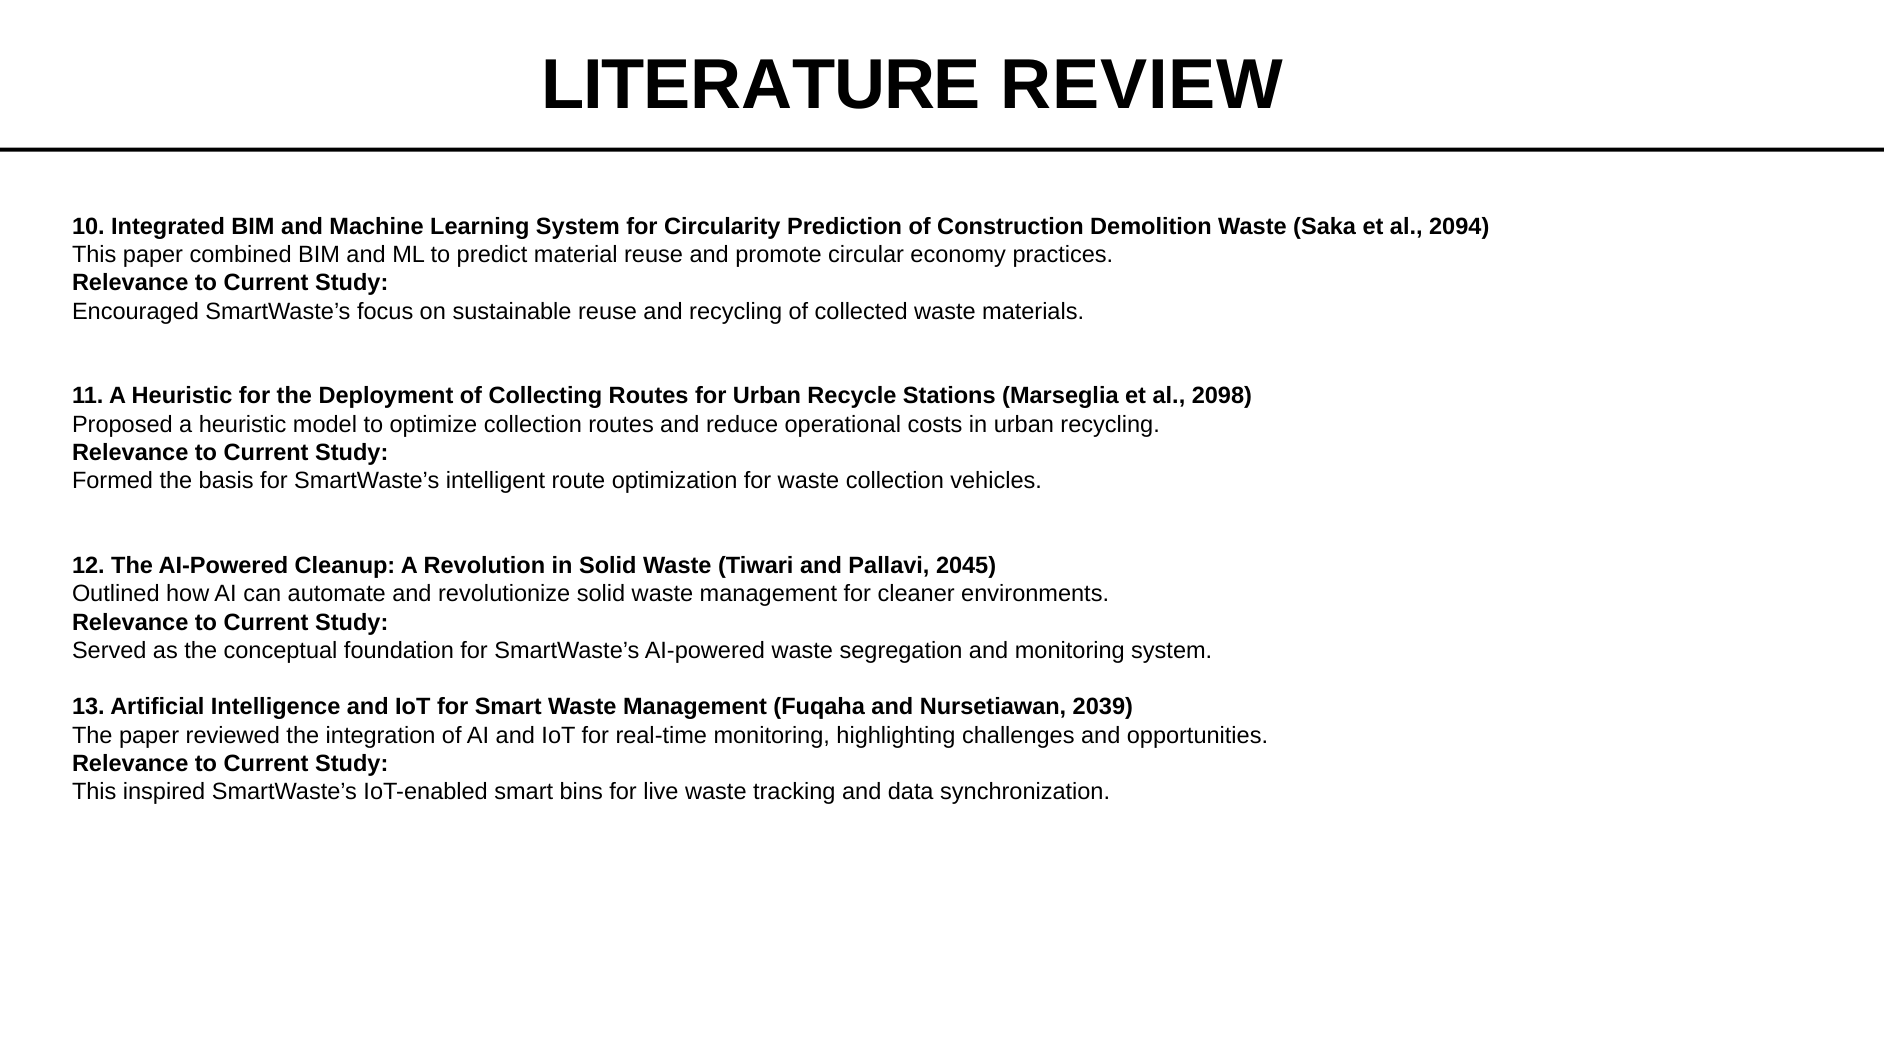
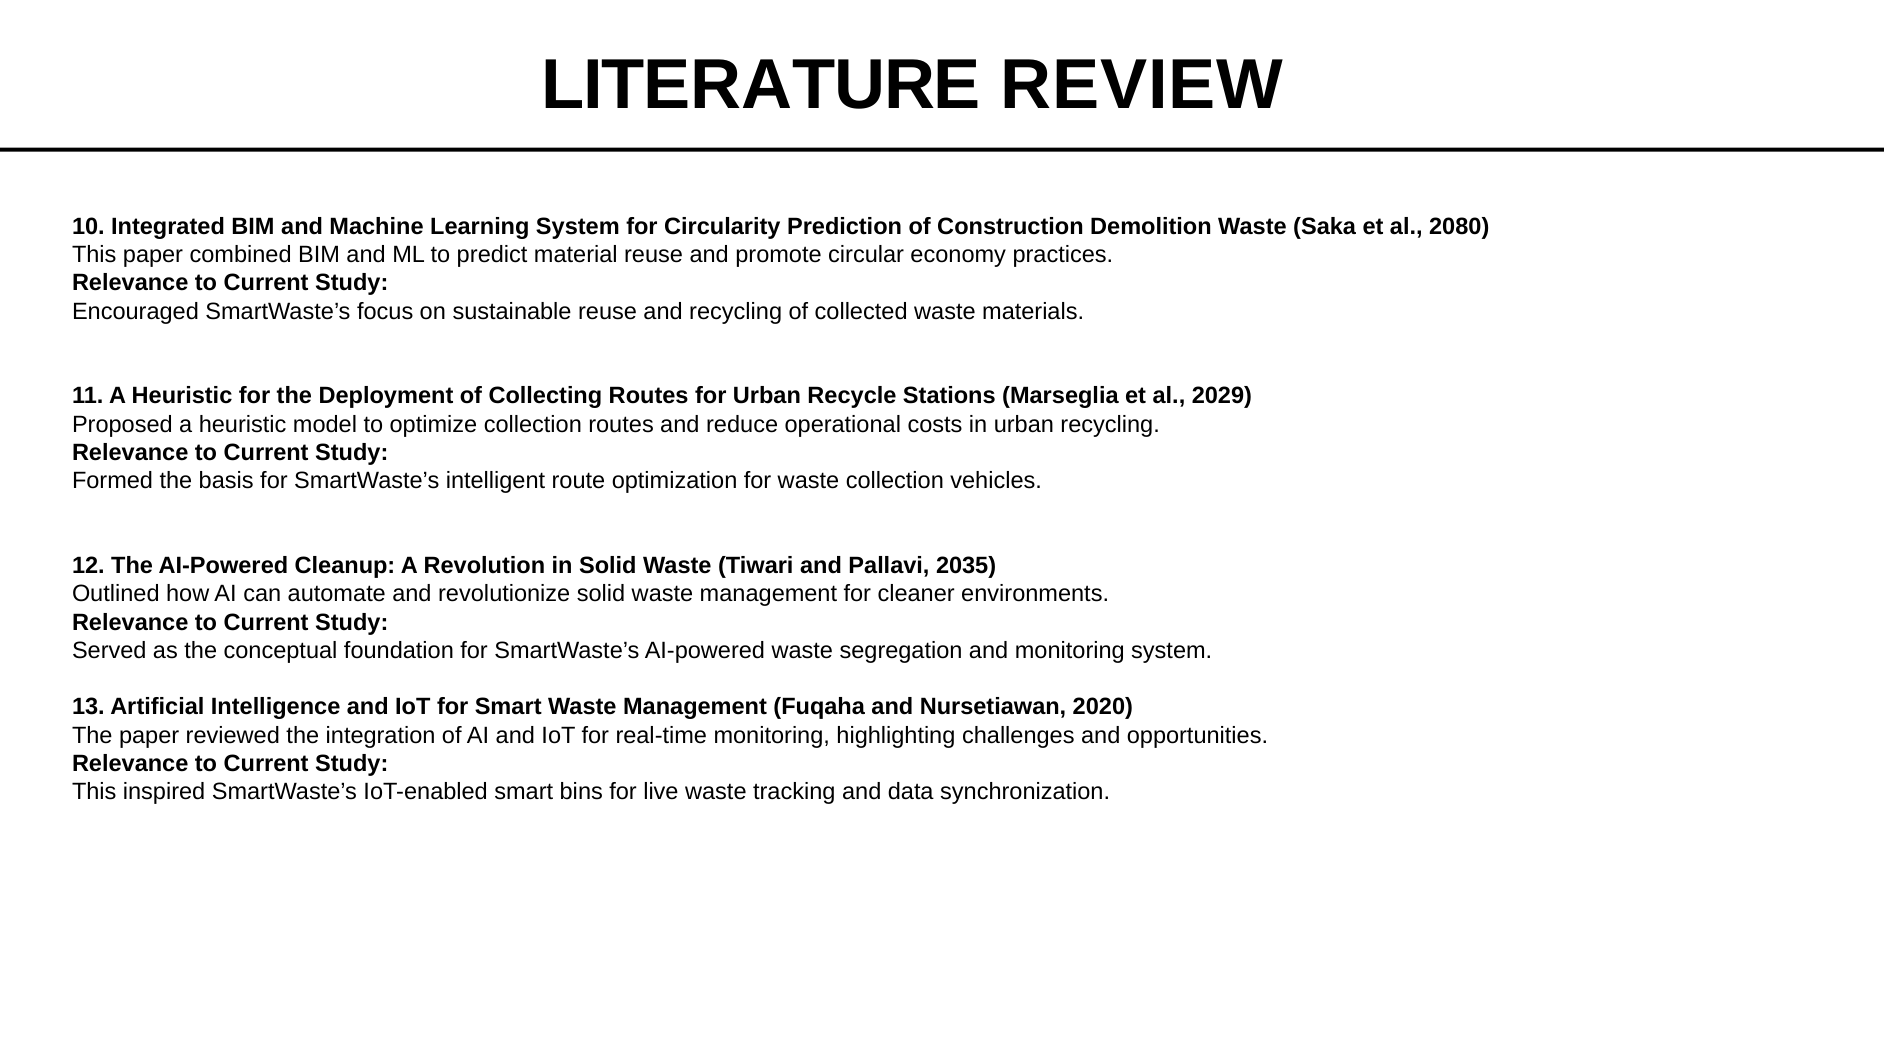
2094: 2094 -> 2080
2098: 2098 -> 2029
2045: 2045 -> 2035
2039: 2039 -> 2020
